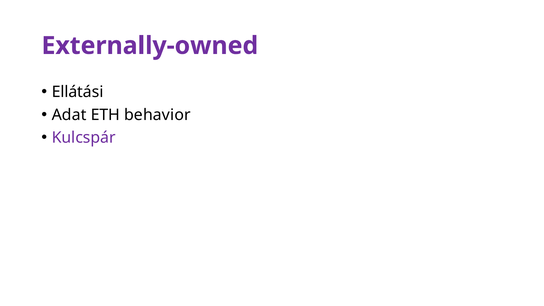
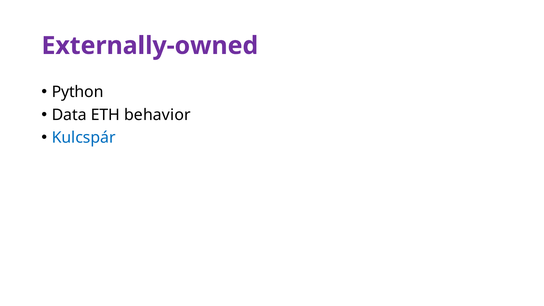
Ellátási: Ellátási -> Python
Adat: Adat -> Data
Kulcspár colour: purple -> blue
